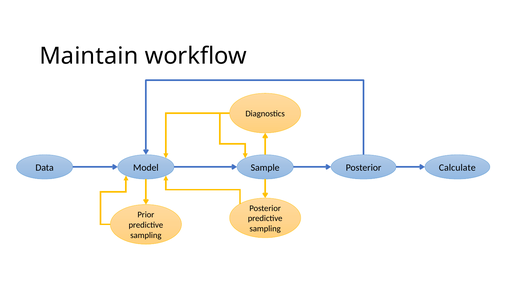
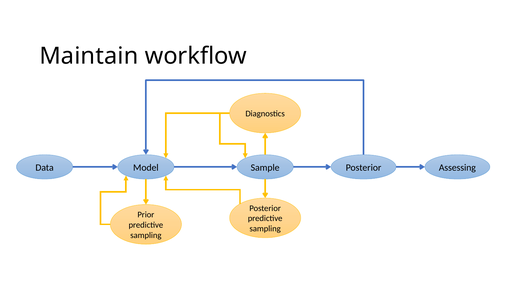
Calculate: Calculate -> Assessing
